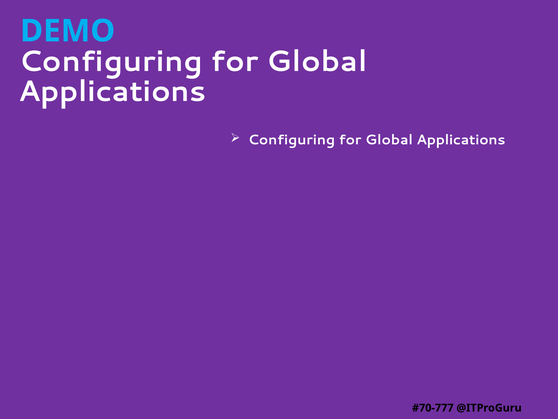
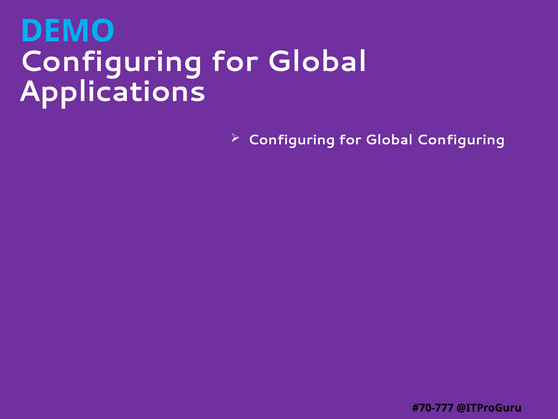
Applications at (461, 140): Applications -> Configuring
